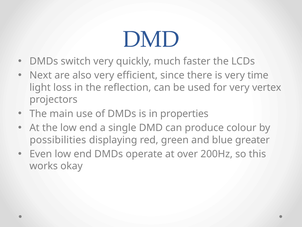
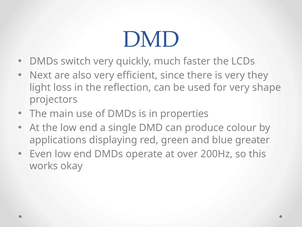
time: time -> they
vertex: vertex -> shape
possibilities: possibilities -> applications
